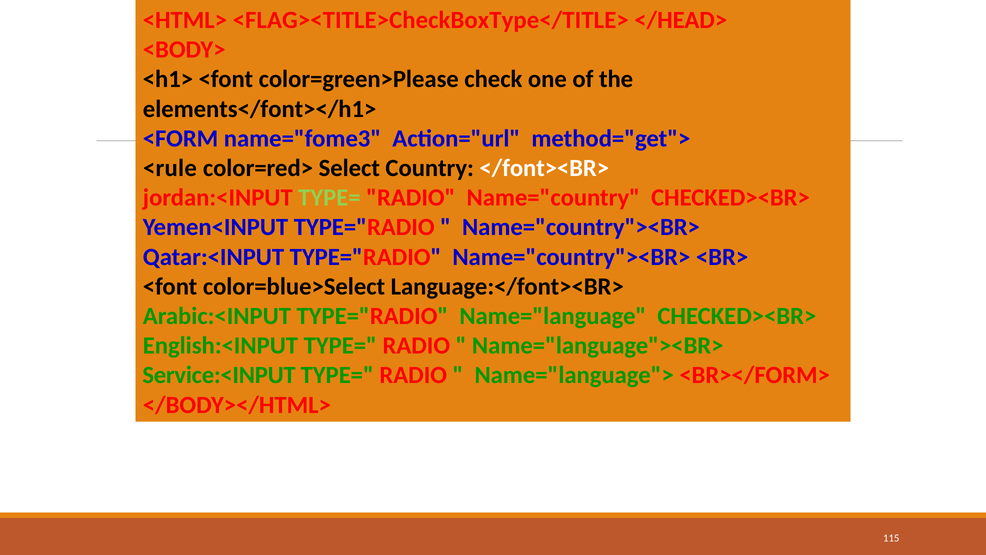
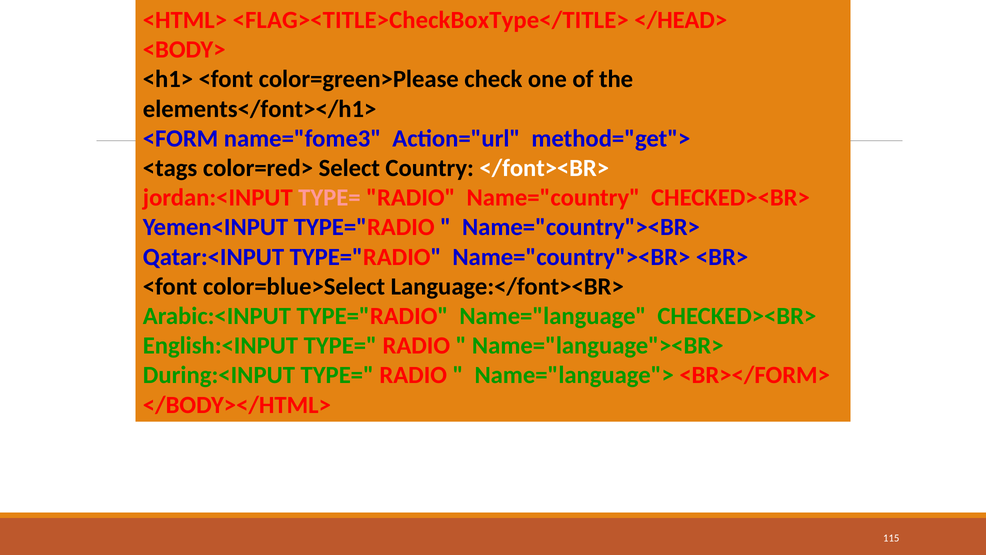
<rule: <rule -> <tags
TYPE= at (329, 198) colour: light green -> pink
Service:<INPUT: Service:<INPUT -> During:<INPUT
